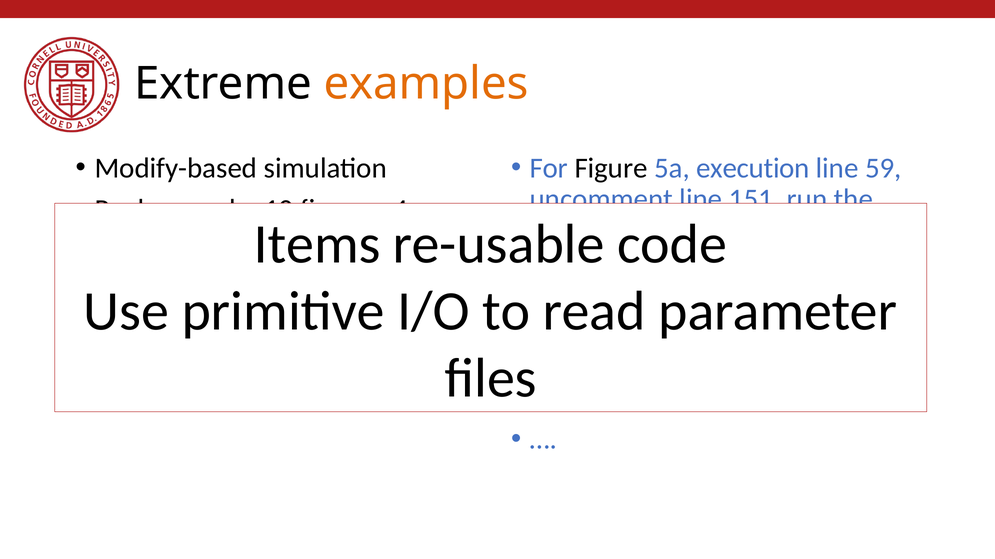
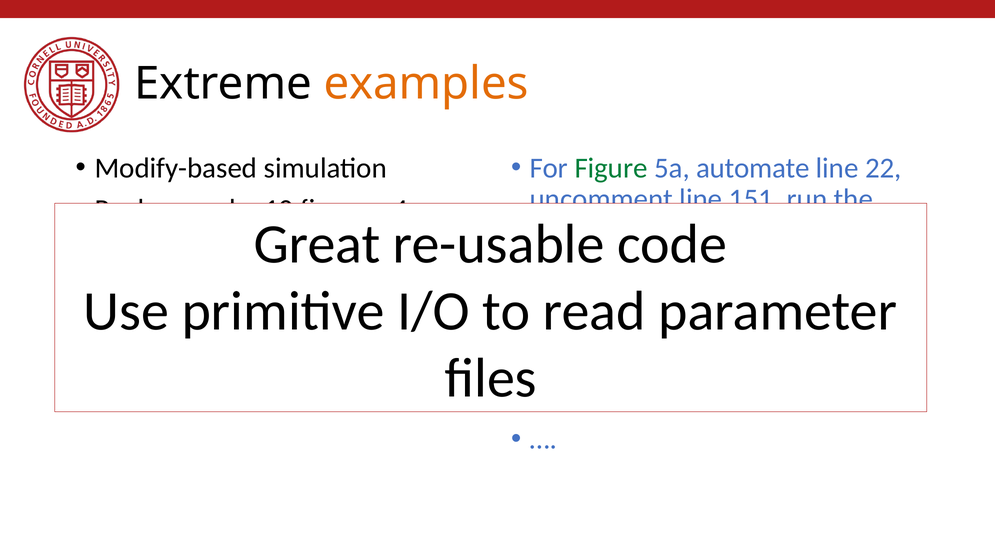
Figure at (611, 168) colour: black -> green
execution: execution -> automate
59: 59 -> 22
Items: Items -> Great
